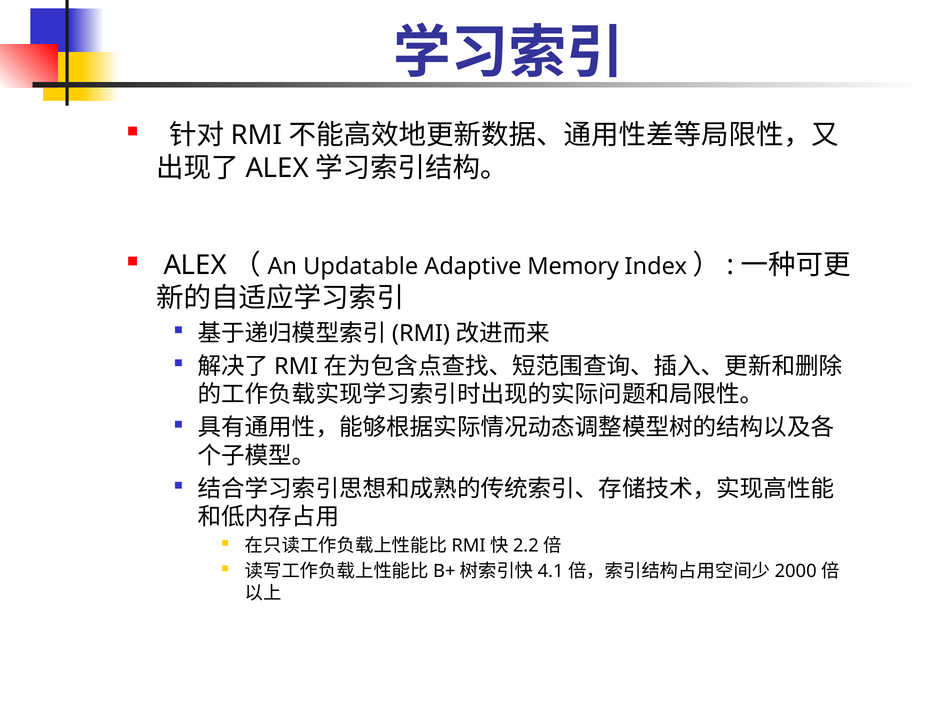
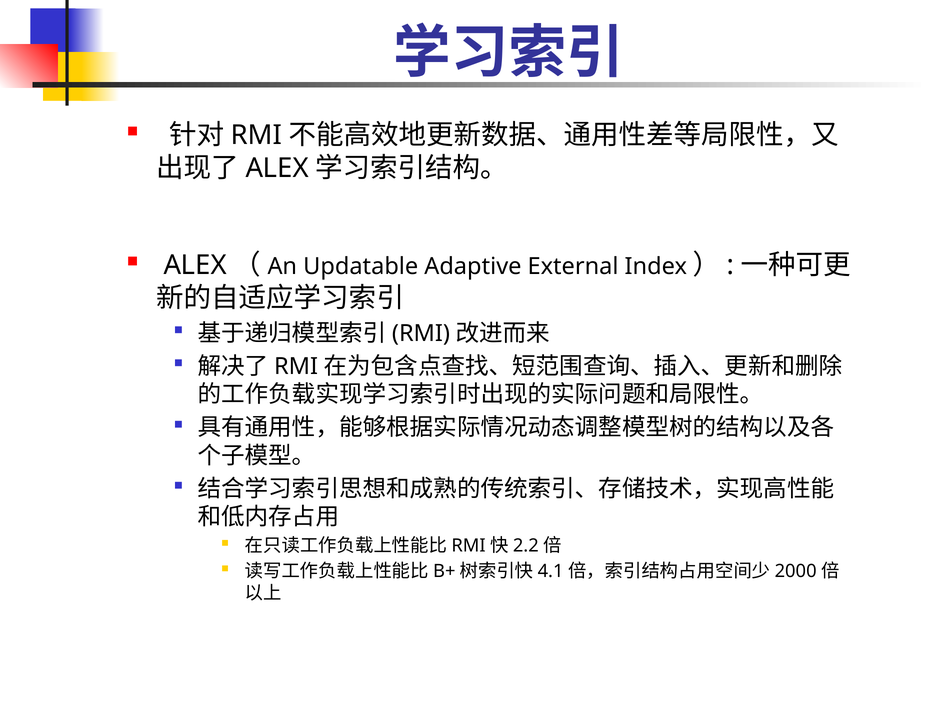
Memory: Memory -> External
